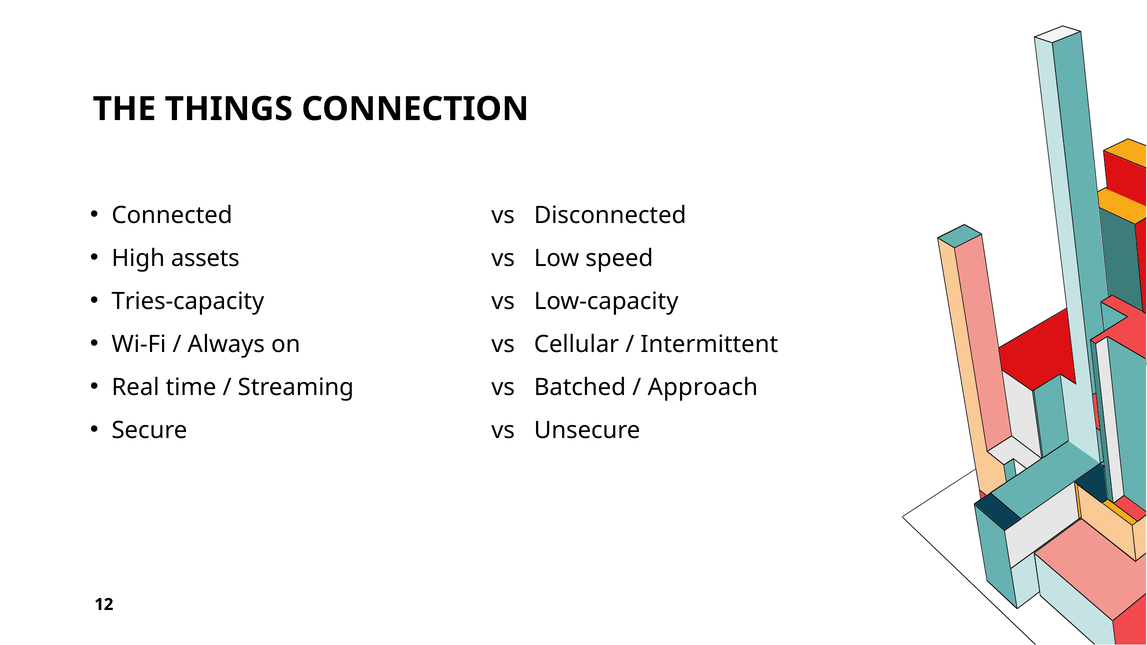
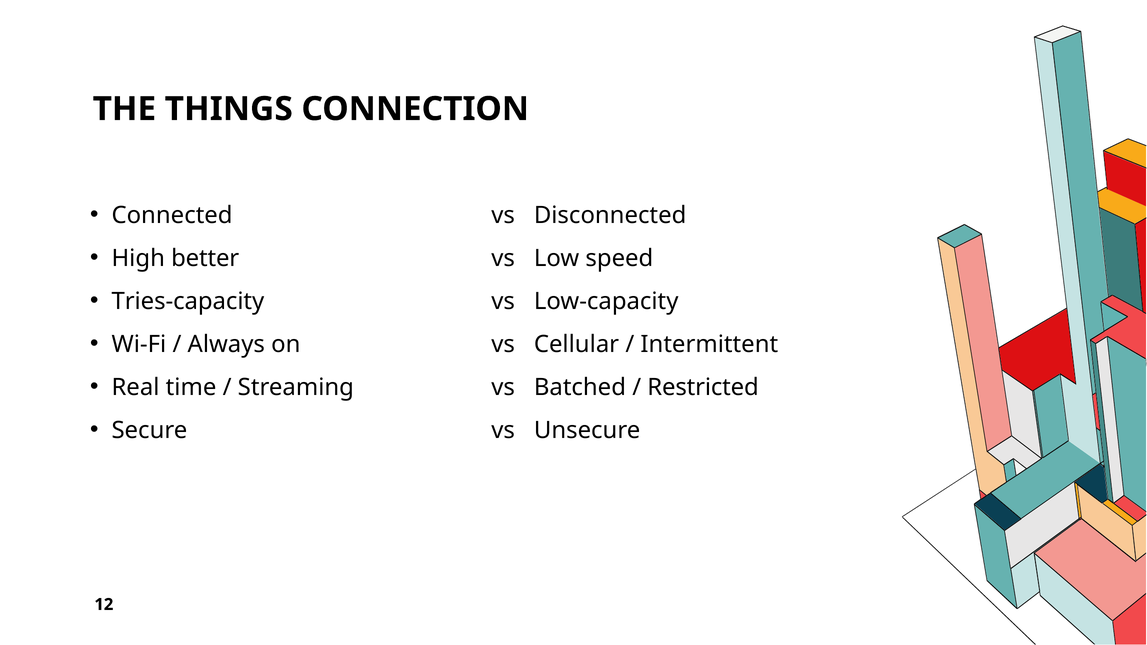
assets: assets -> better
Approach: Approach -> Restricted
